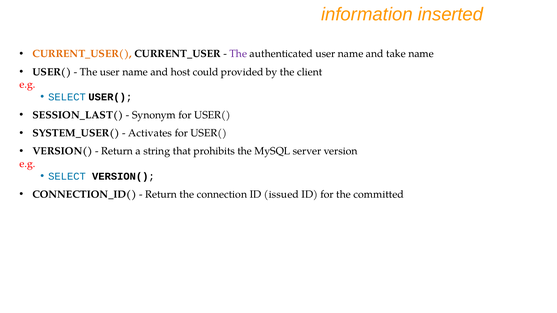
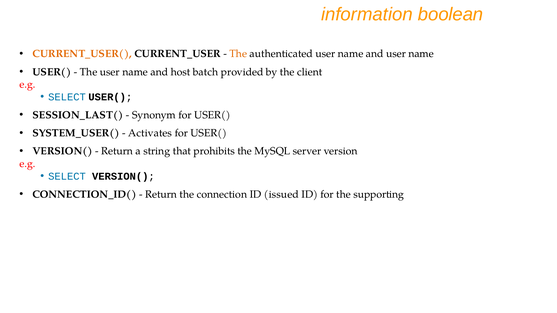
inserted: inserted -> boolean
The at (238, 54) colour: purple -> orange
and take: take -> user
could: could -> batch
committed: committed -> supporting
